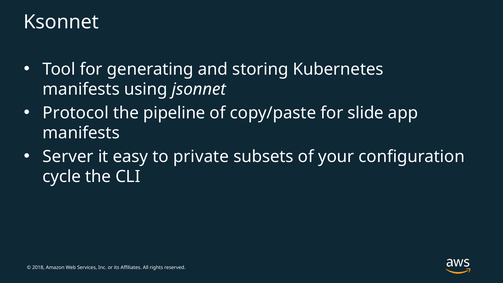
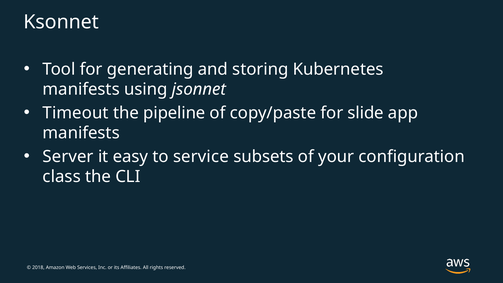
Protocol: Protocol -> Timeout
private: private -> service
cycle: cycle -> class
